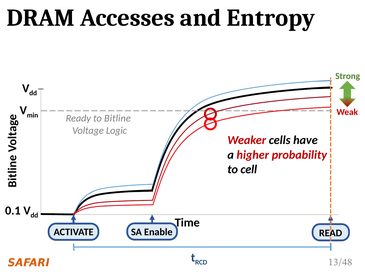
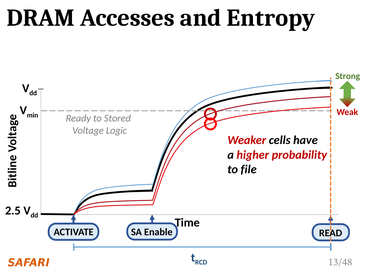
Bitline: Bitline -> Stored
cell: cell -> file
0.1: 0.1 -> 2.5
